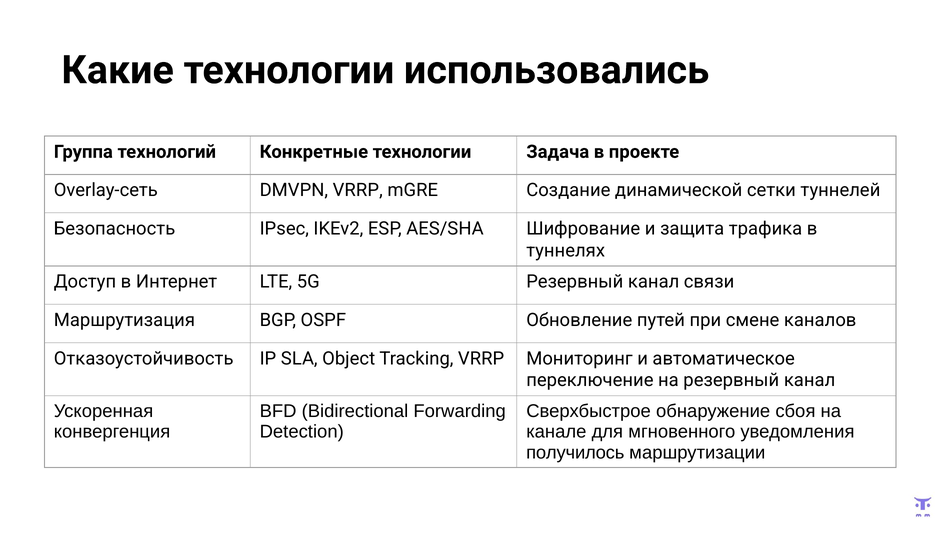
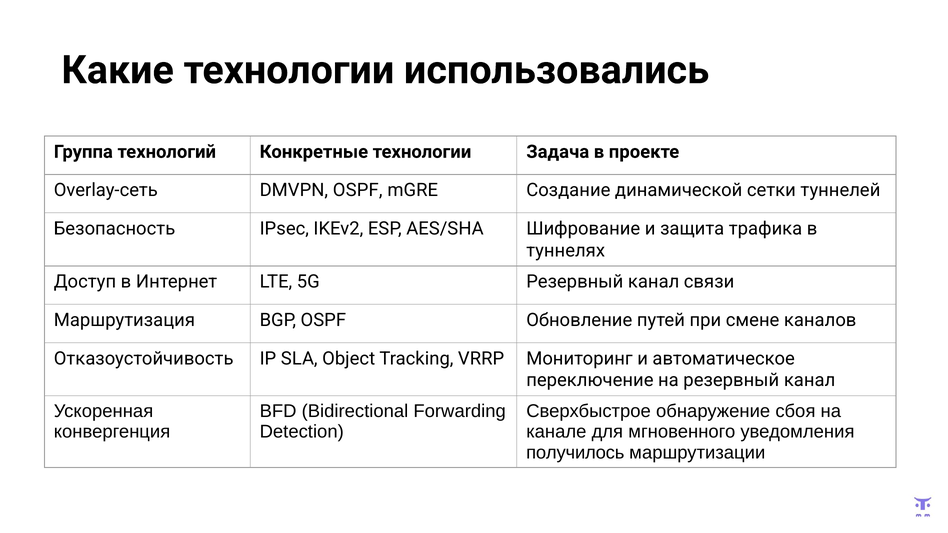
DMVPN VRRP: VRRP -> OSPF
